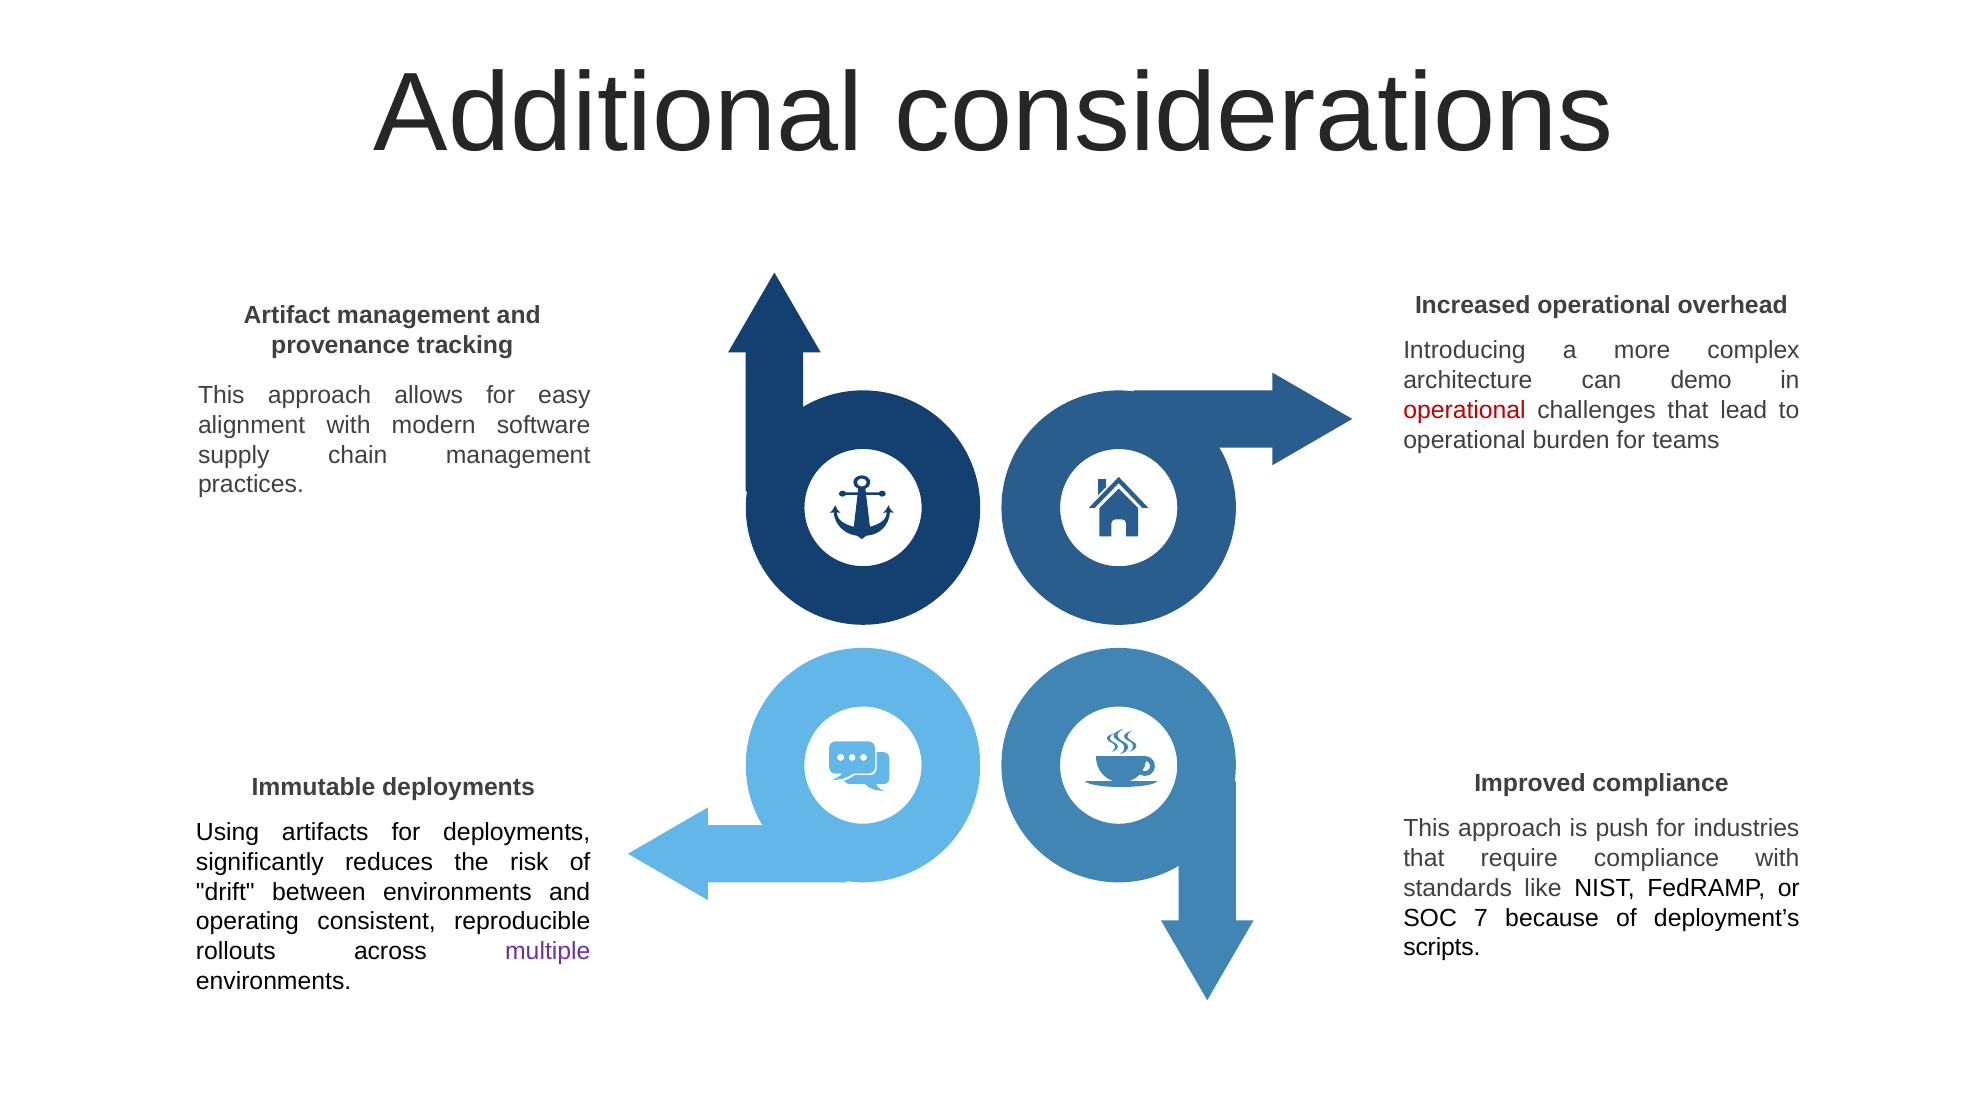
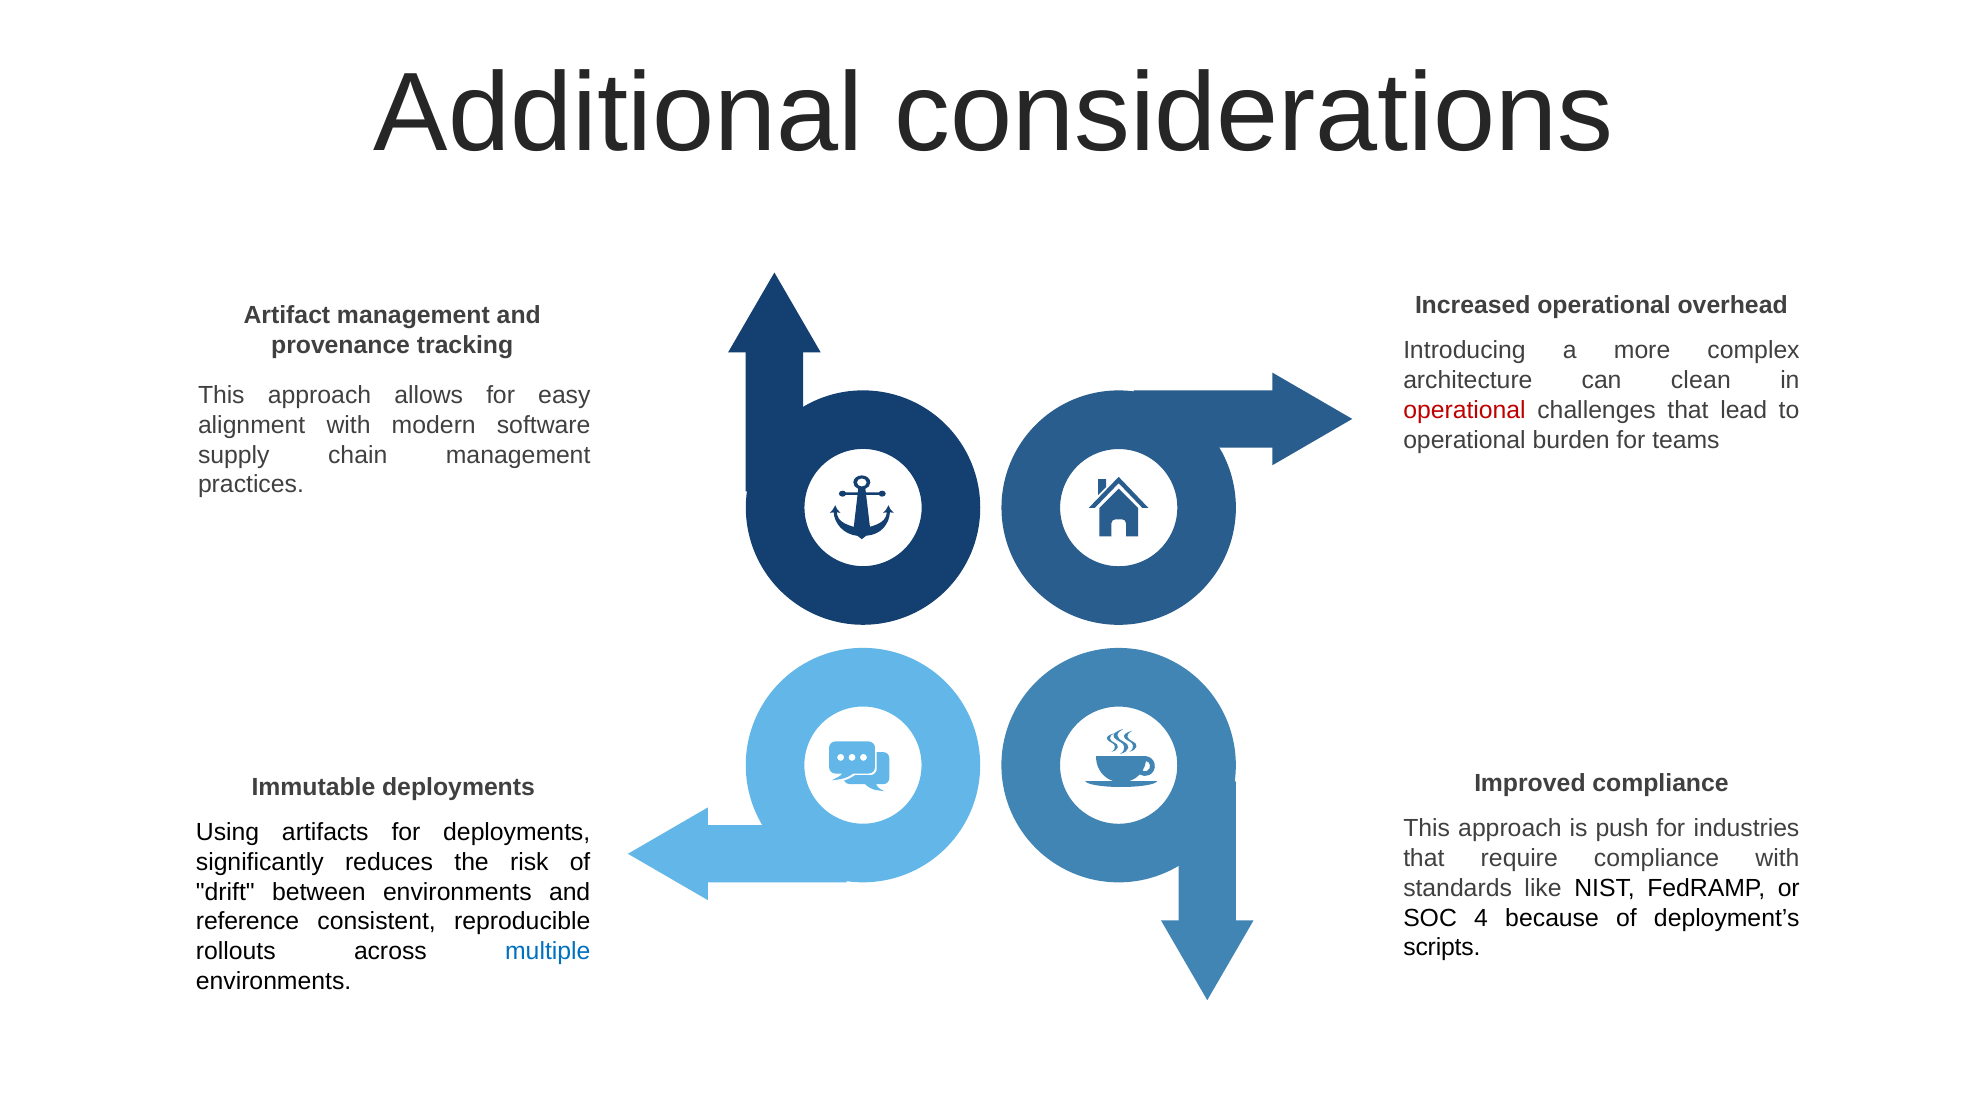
demo: demo -> clean
7: 7 -> 4
operating: operating -> reference
multiple colour: purple -> blue
